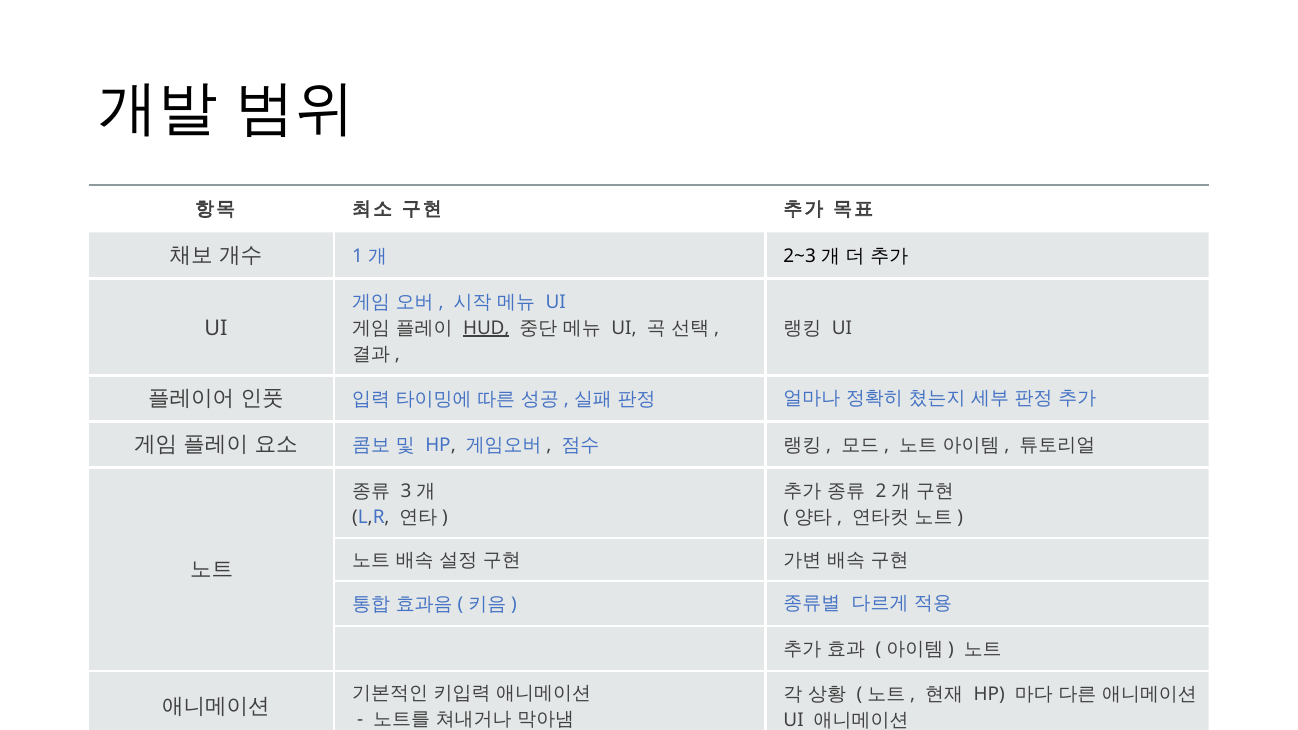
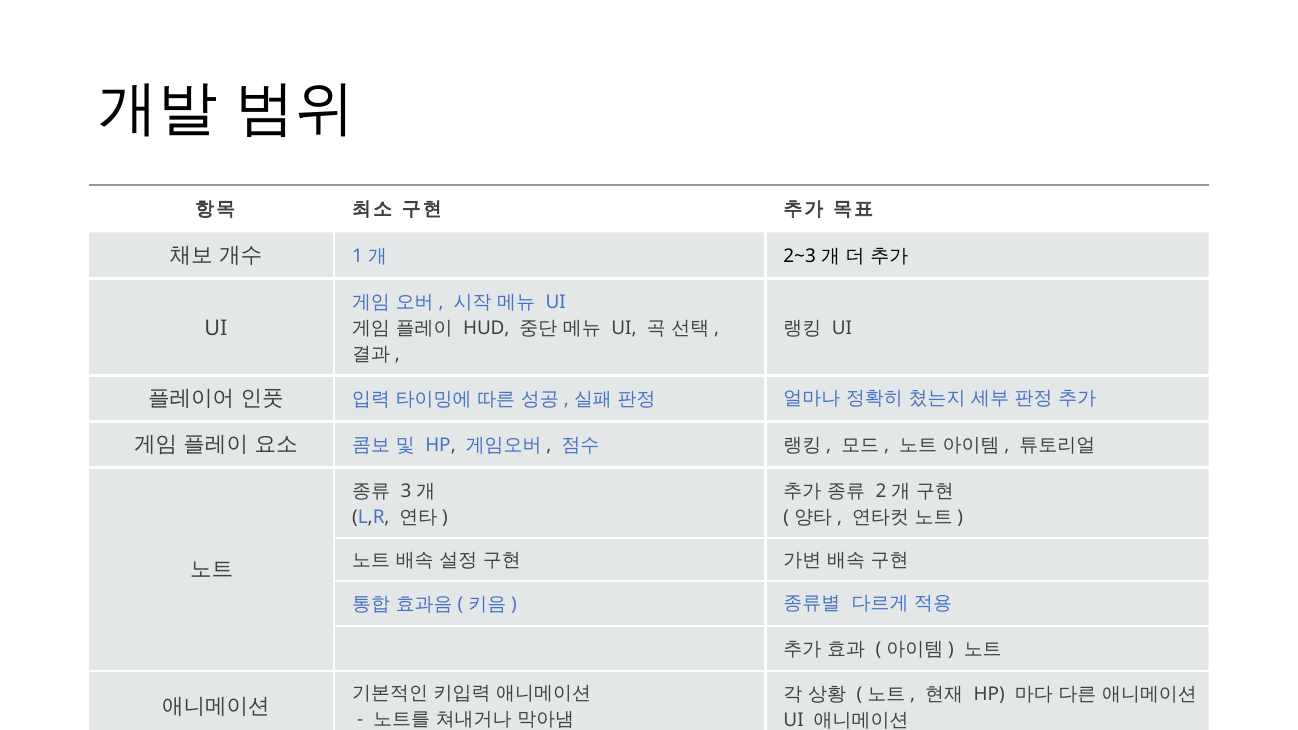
HUD underline: present -> none
